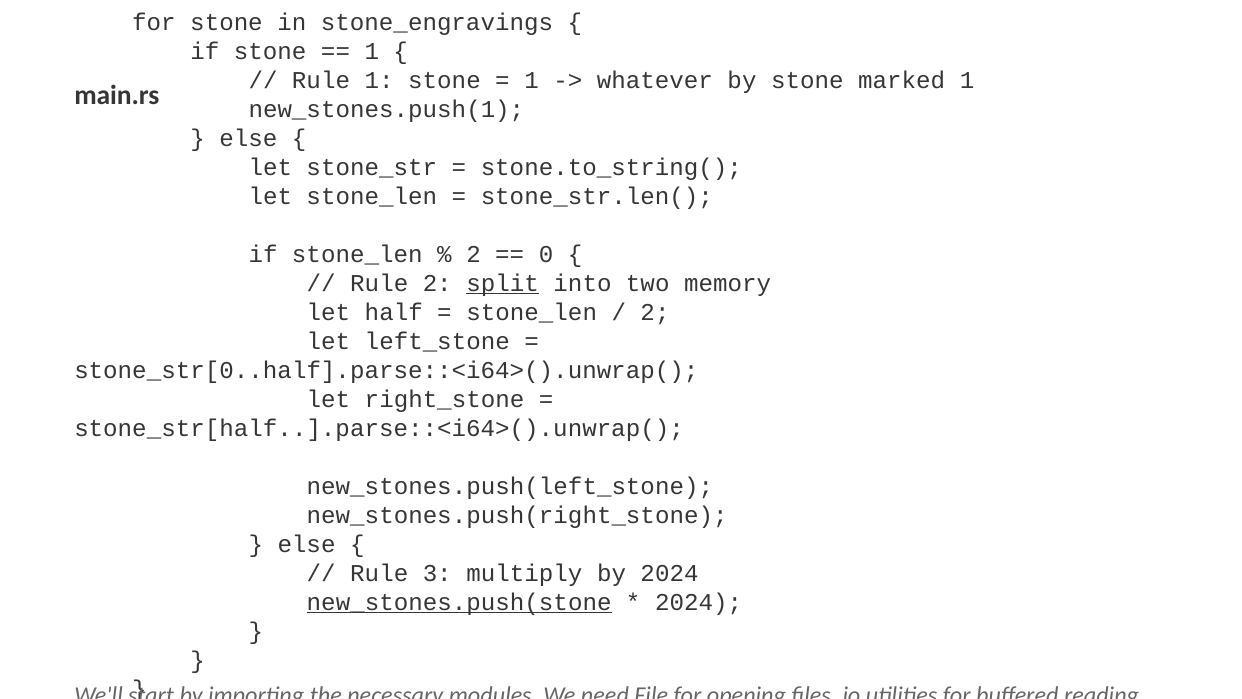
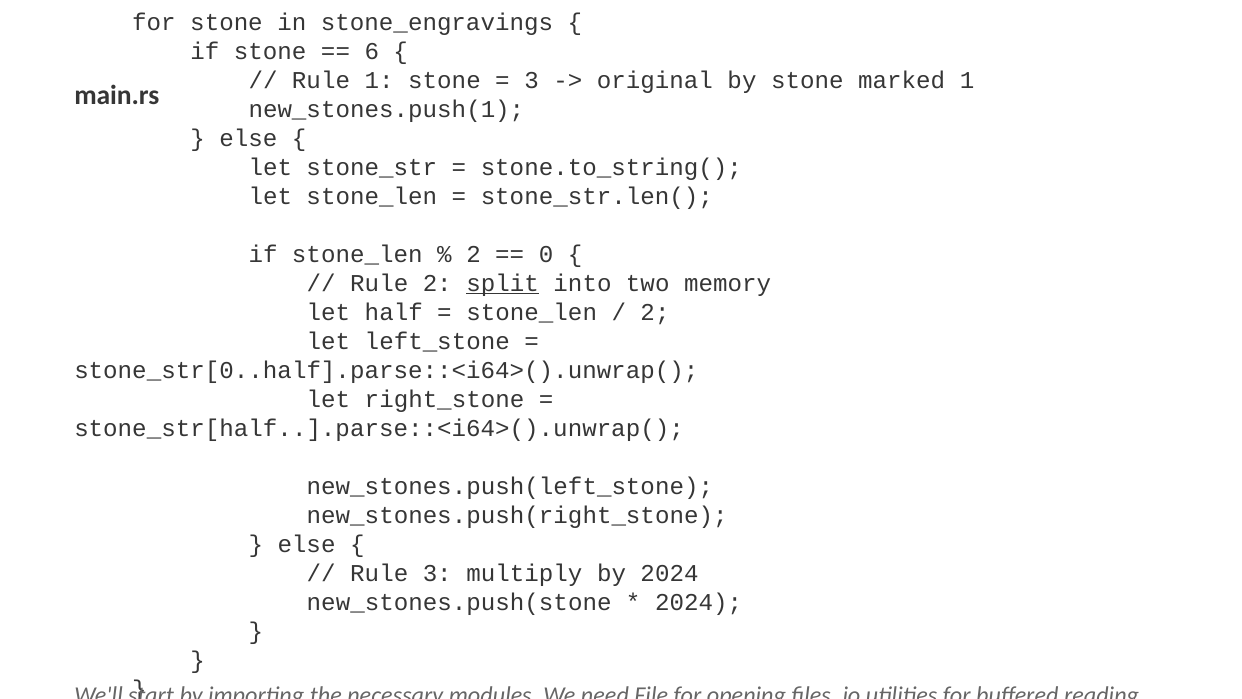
1 at (372, 51): 1 -> 6
1 at (532, 80): 1 -> 3
whatever: whatever -> original
new_stones.push(stone underline: present -> none
